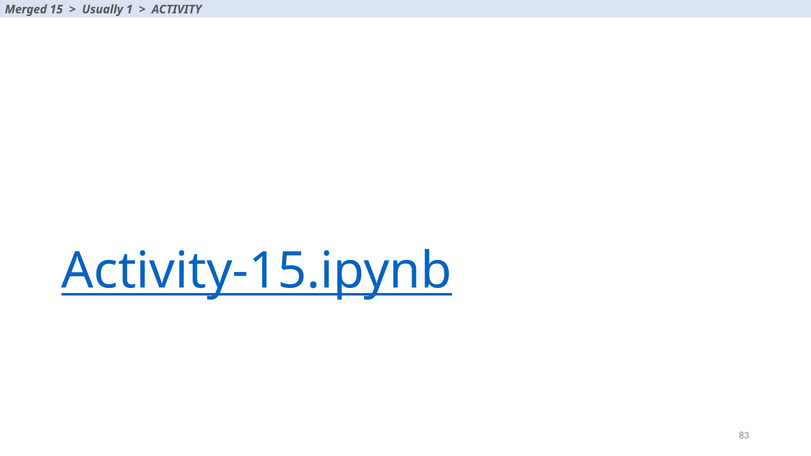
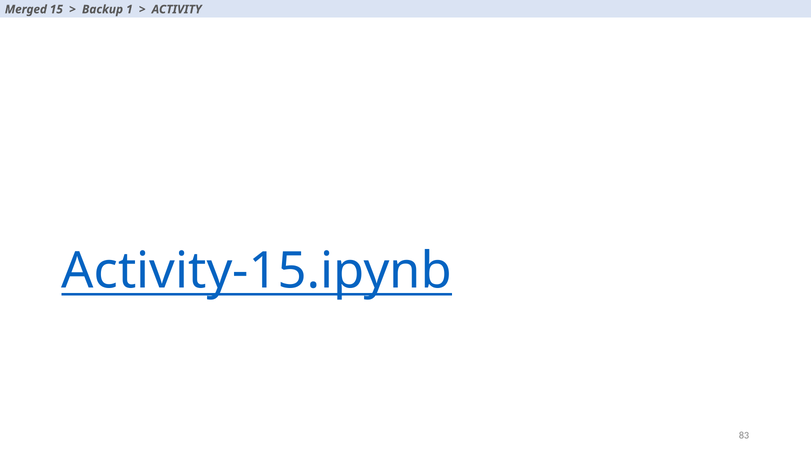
Usually: Usually -> Backup
